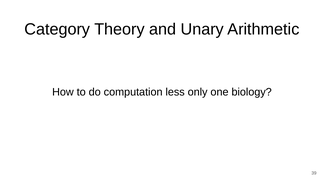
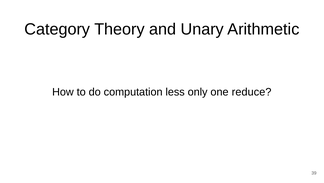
biology: biology -> reduce
